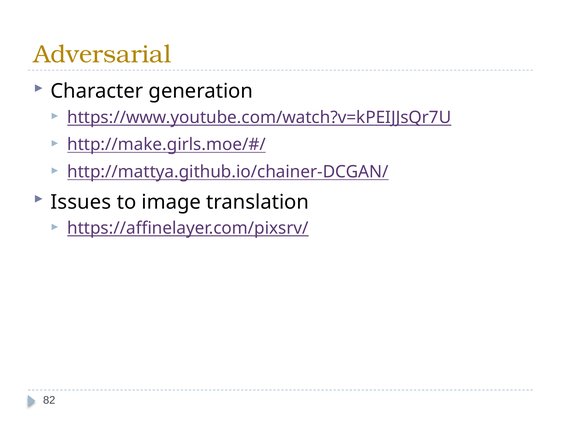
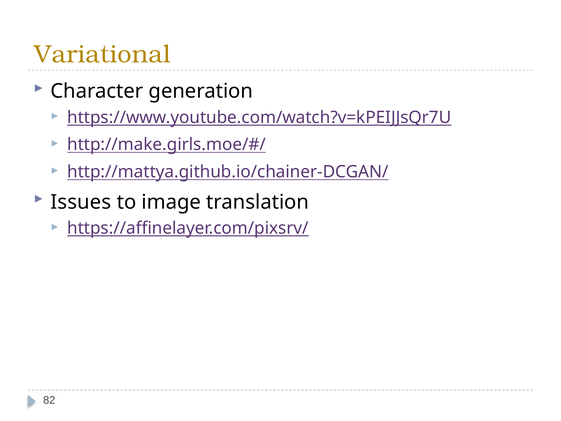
Adversarial: Adversarial -> Variational
